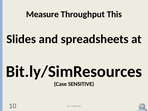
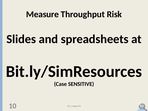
This: This -> Risk
